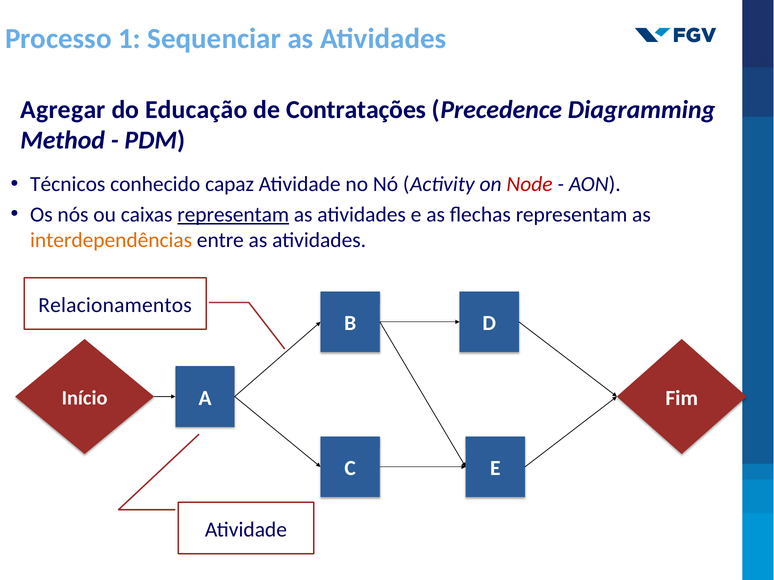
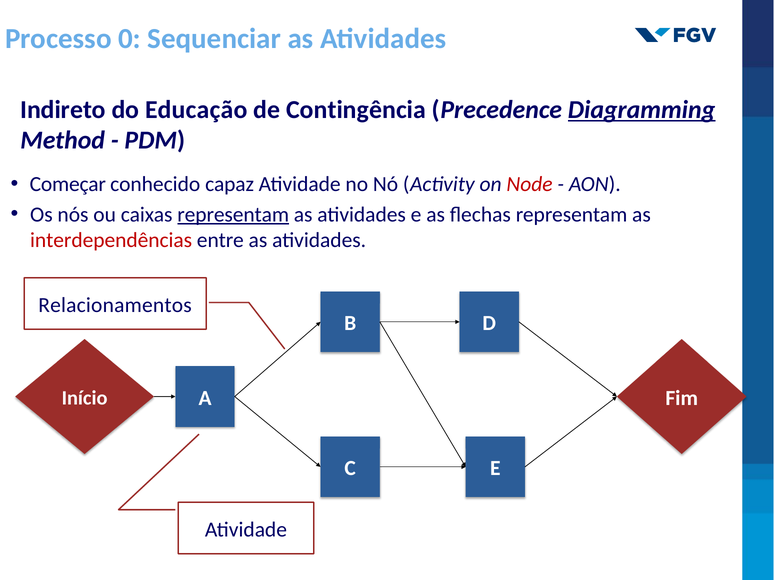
1: 1 -> 0
Agregar: Agregar -> Indireto
Contratações: Contratações -> Contingência
Diagramming underline: none -> present
Técnicos: Técnicos -> Começar
interdependências colour: orange -> red
